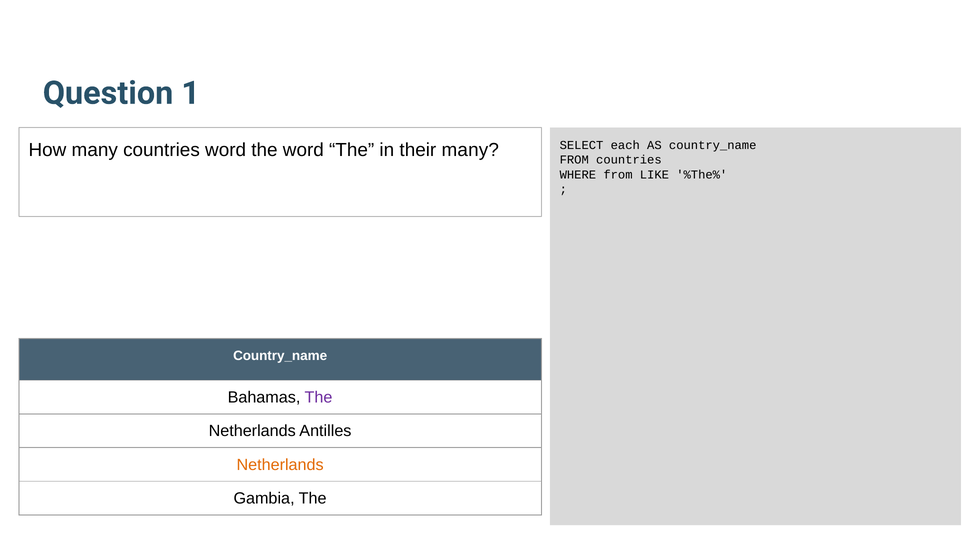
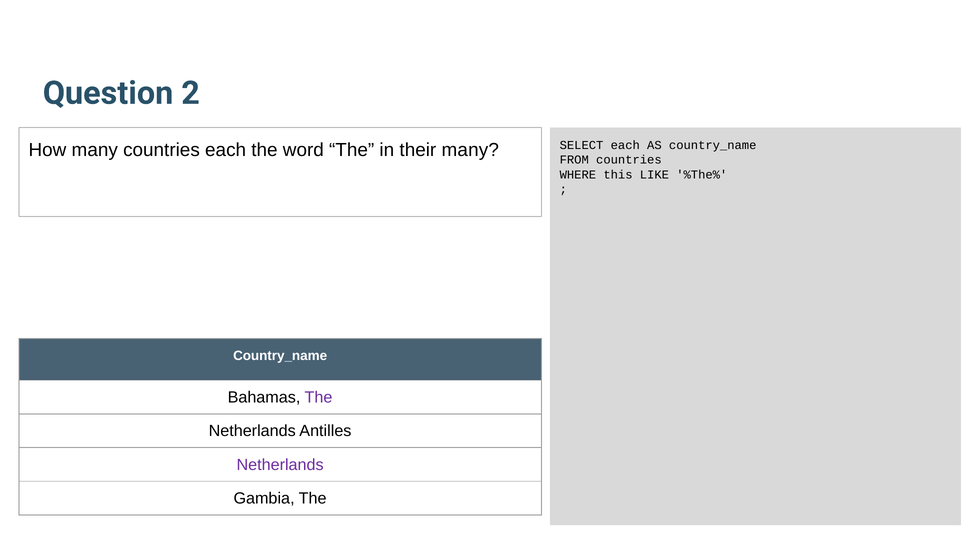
1: 1 -> 2
countries word: word -> each
WHERE from: from -> this
Netherlands at (280, 465) colour: orange -> purple
